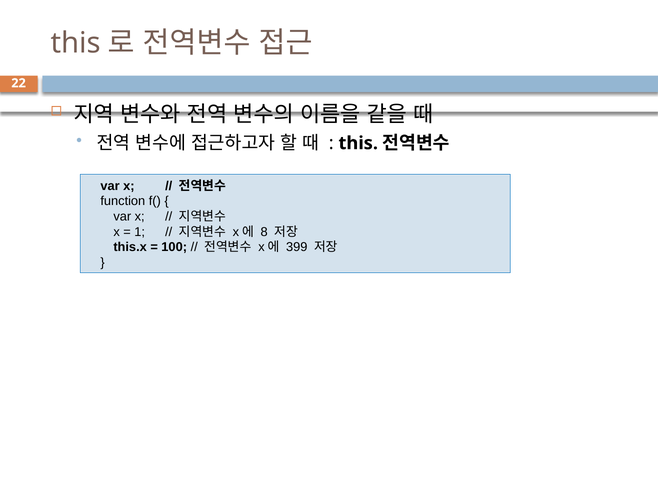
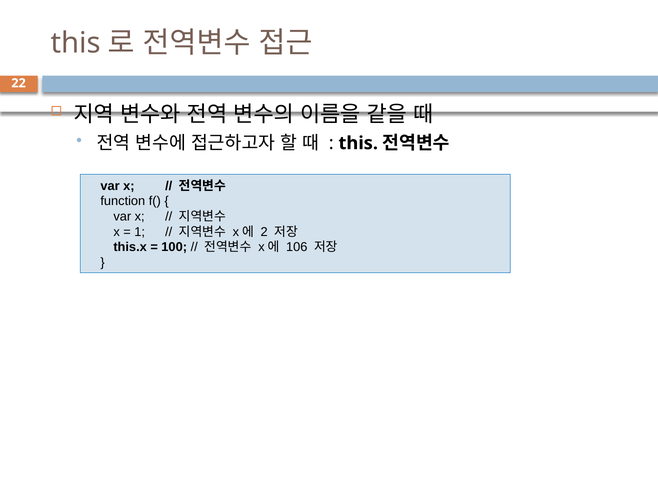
8: 8 -> 2
399: 399 -> 106
